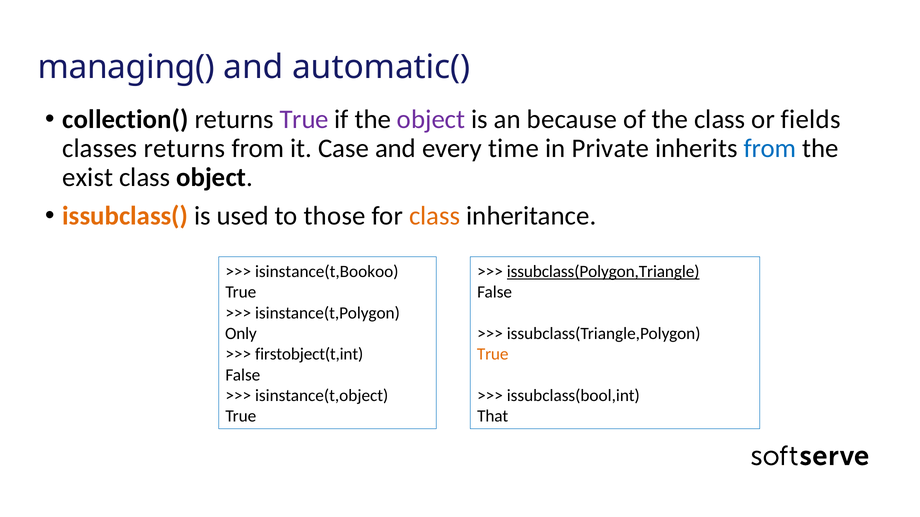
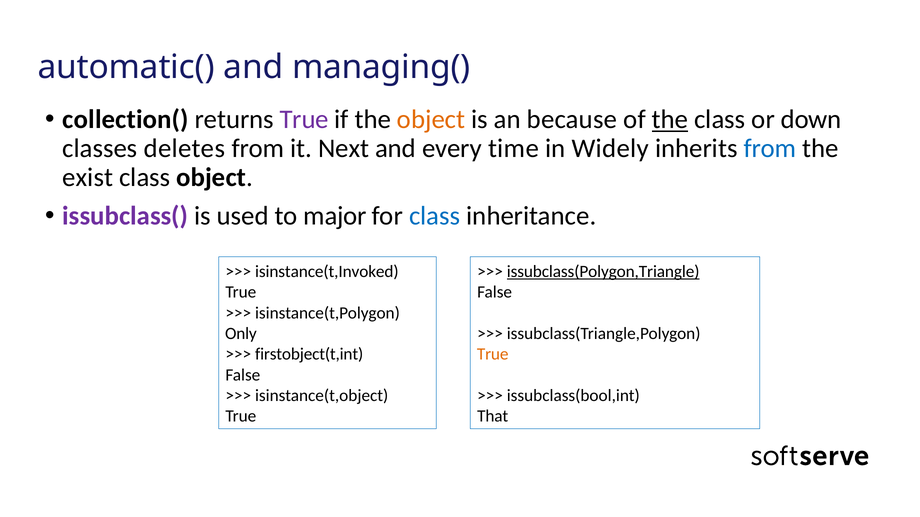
managing(: managing( -> automatic(
automatic(: automatic( -> managing(
object at (431, 120) colour: purple -> orange
the at (670, 120) underline: none -> present
fields: fields -> down
classes returns: returns -> deletes
Case: Case -> Next
Private: Private -> Widely
issubclass( colour: orange -> purple
those: those -> major
class at (435, 216) colour: orange -> blue
isinstance(t,Bookoo: isinstance(t,Bookoo -> isinstance(t,Invoked
